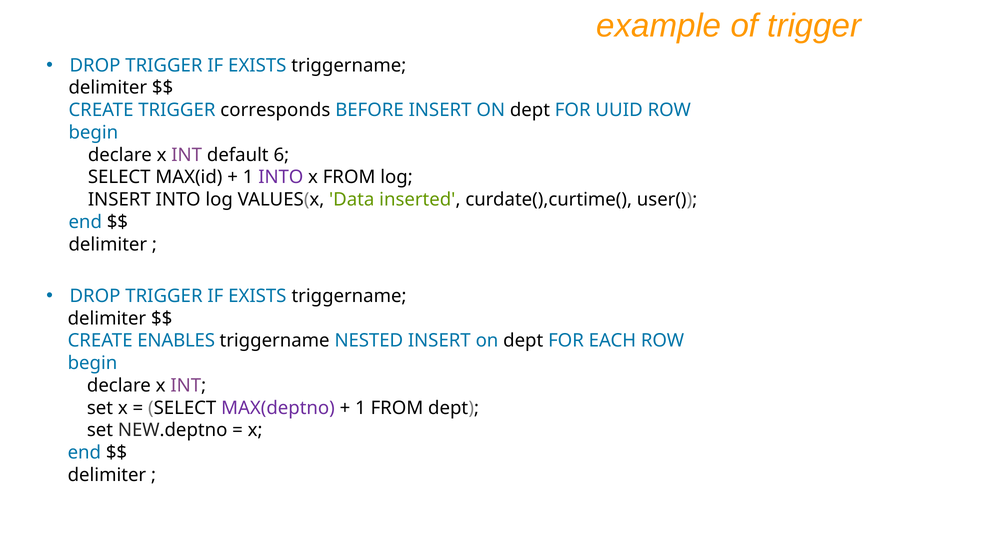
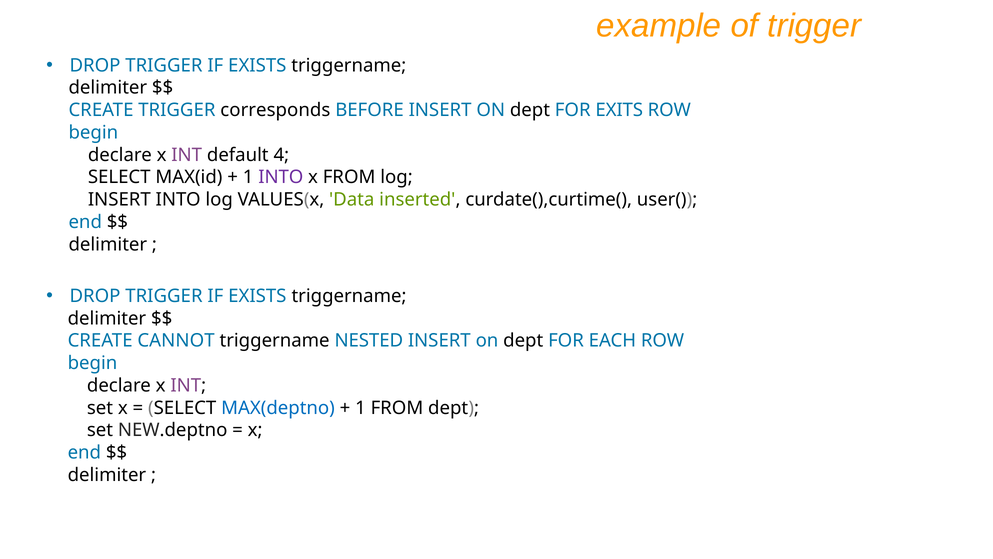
UUID: UUID -> EXITS
6: 6 -> 4
ENABLES: ENABLES -> CANNOT
MAX(deptno colour: purple -> blue
